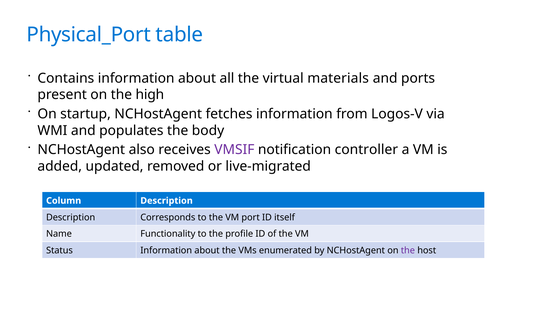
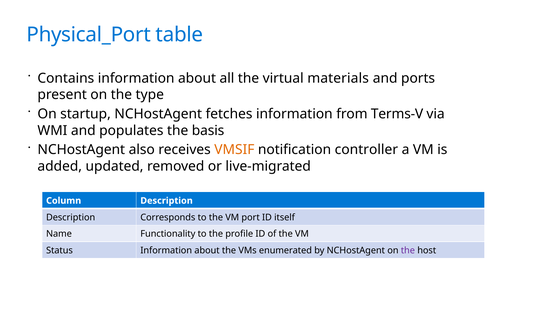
high: high -> type
Logos-V: Logos-V -> Terms-V
body: body -> basis
VMSIF colour: purple -> orange
